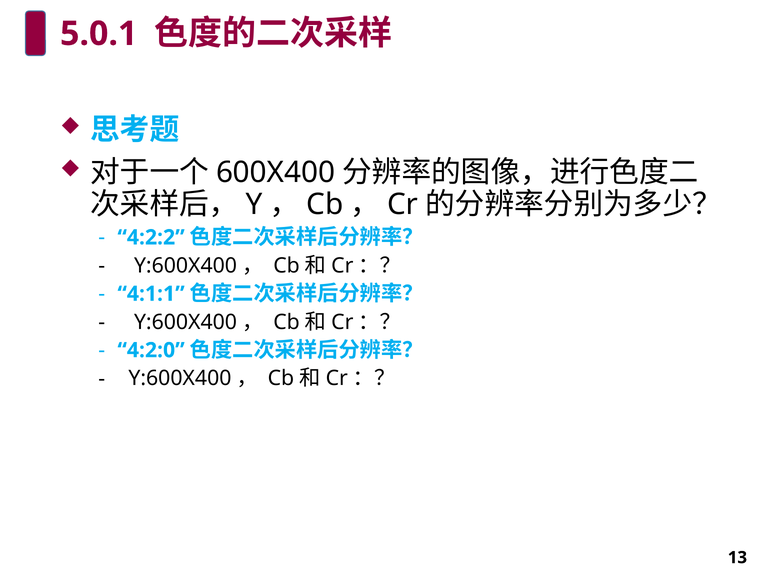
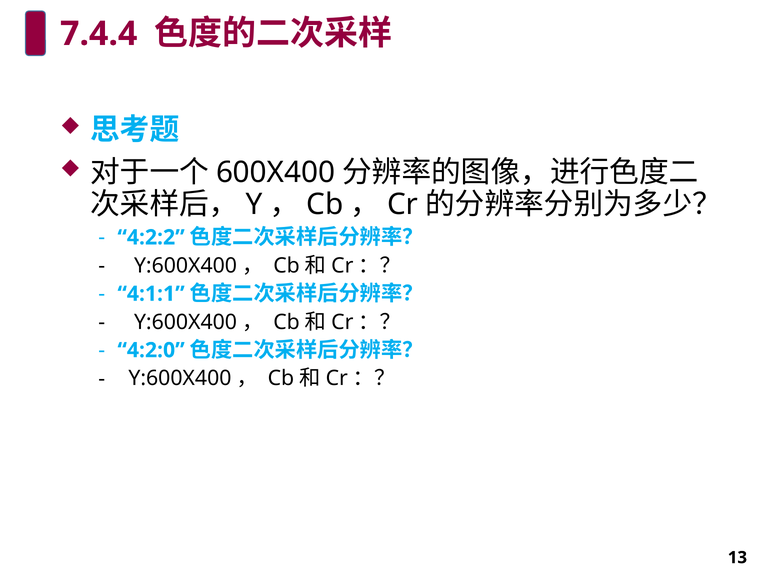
5.0.1: 5.0.1 -> 7.4.4
